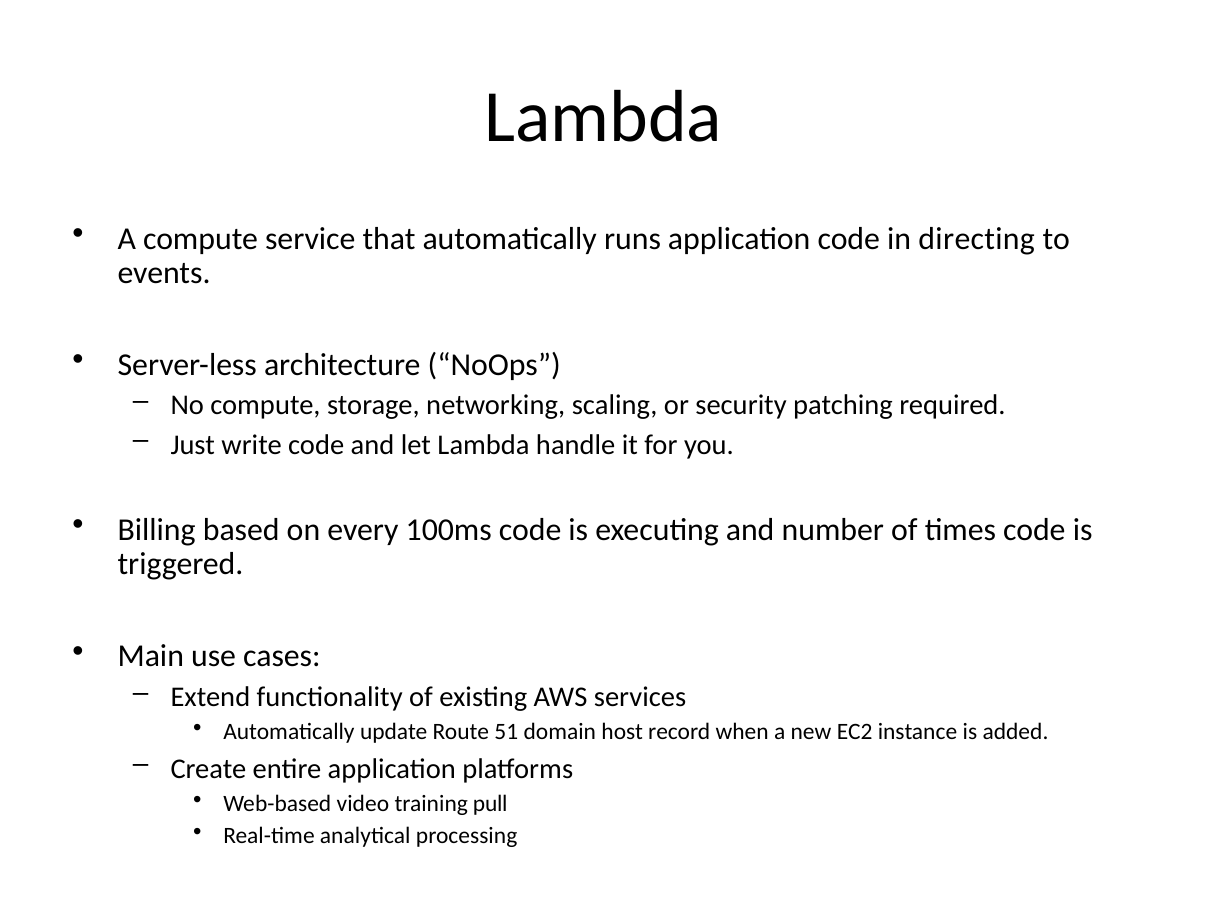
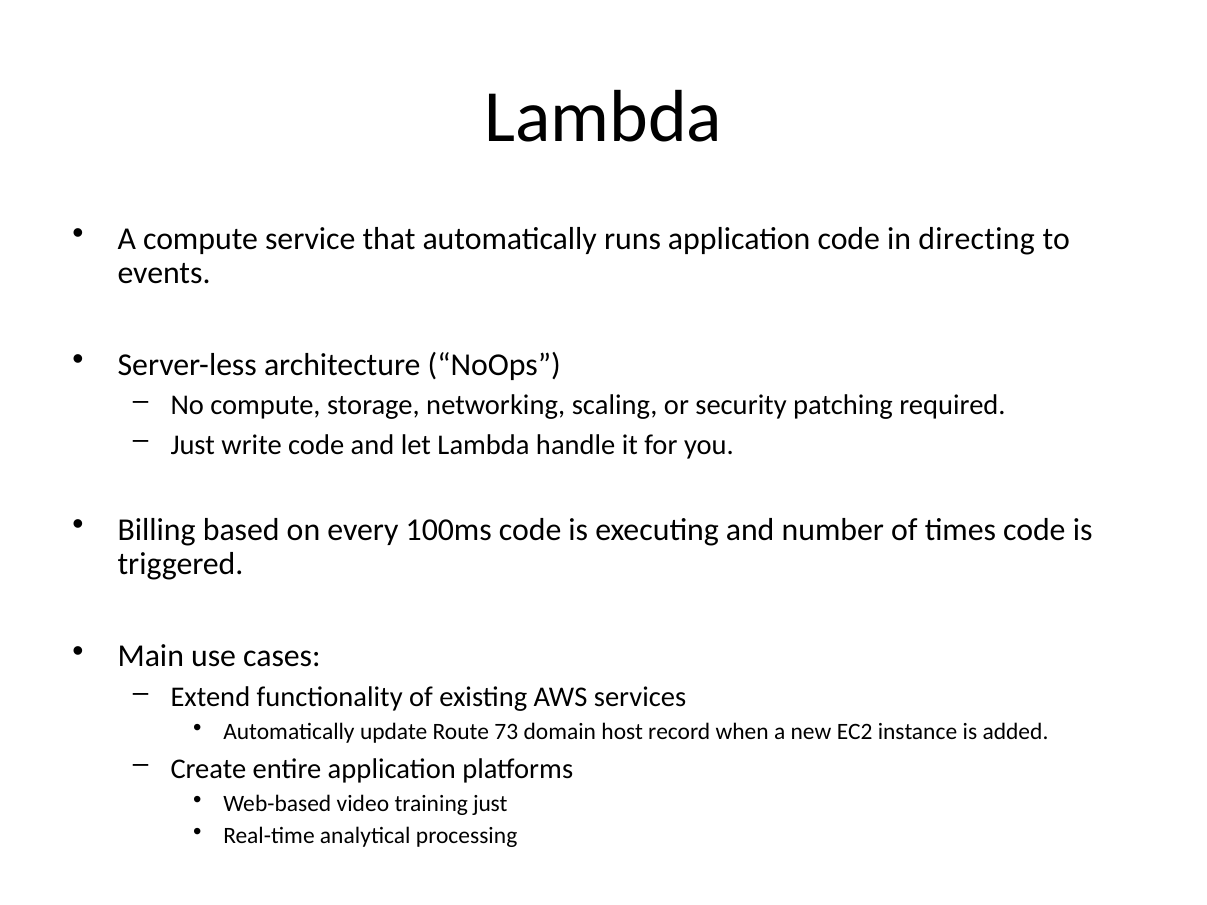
51: 51 -> 73
training pull: pull -> just
